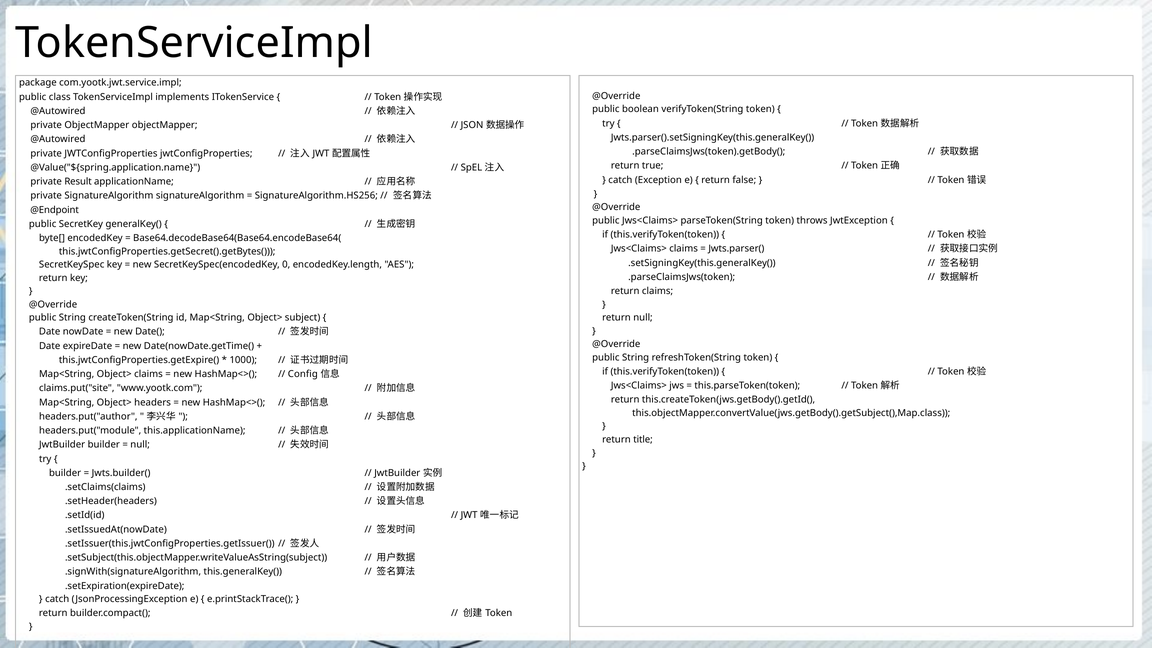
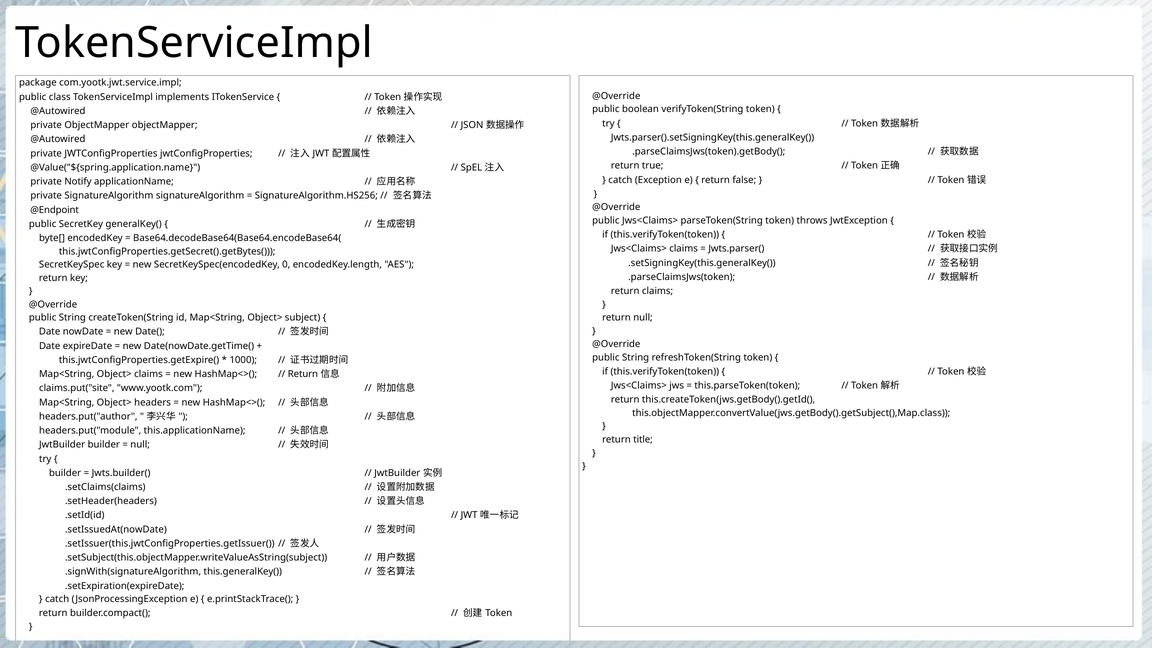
Result: Result -> Notify
Config at (303, 374): Config -> Return
